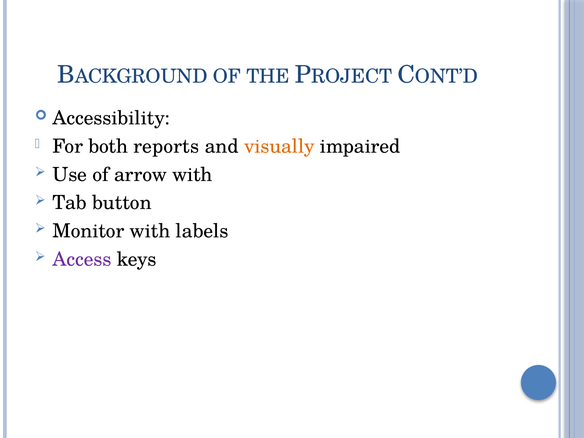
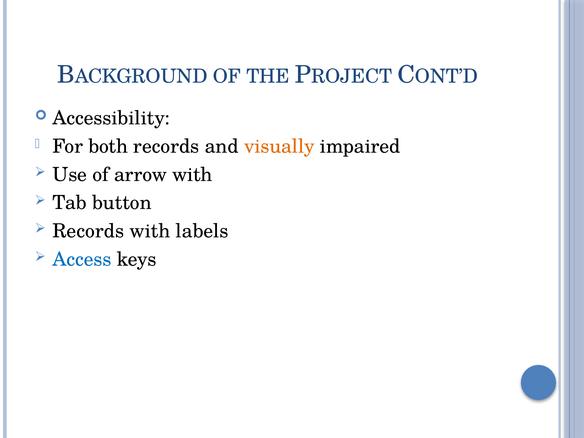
both reports: reports -> records
Monitor at (88, 231): Monitor -> Records
Access colour: purple -> blue
